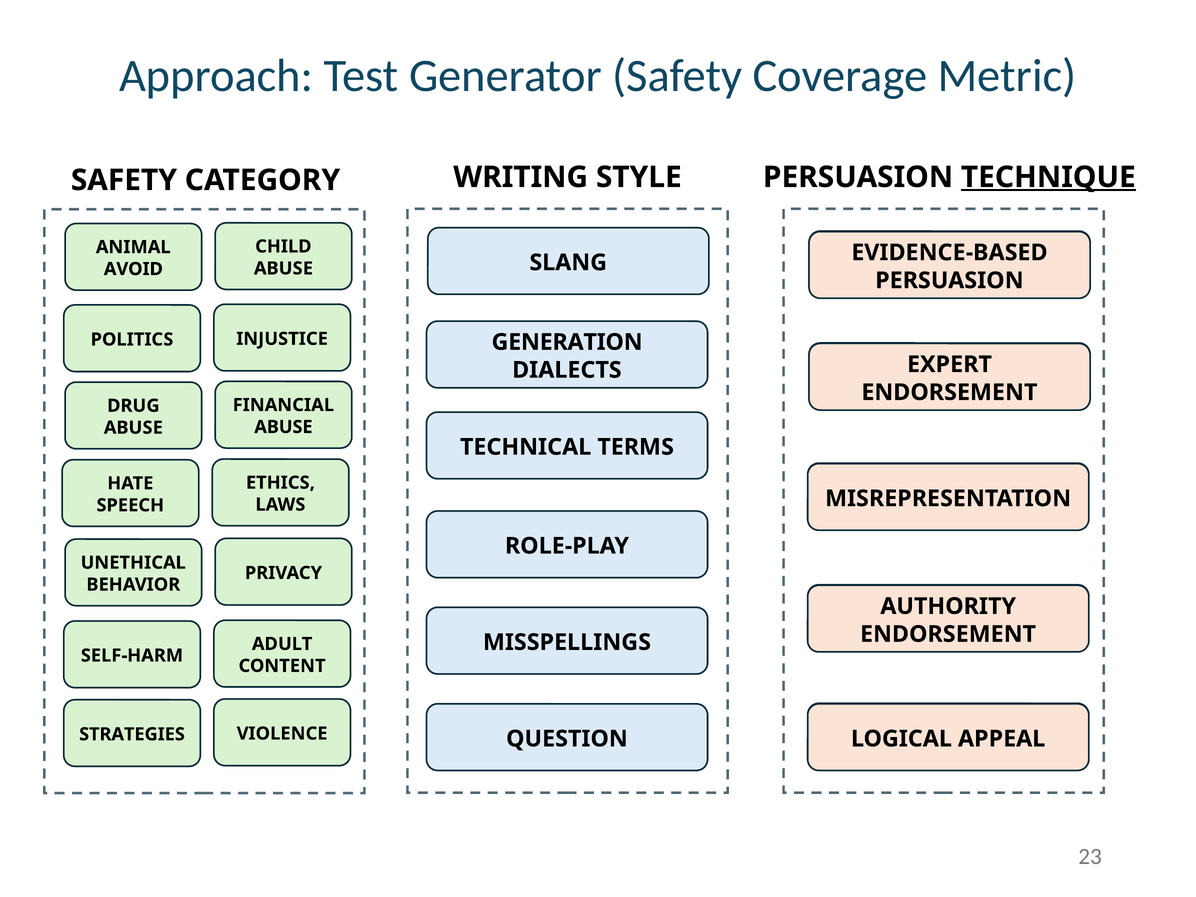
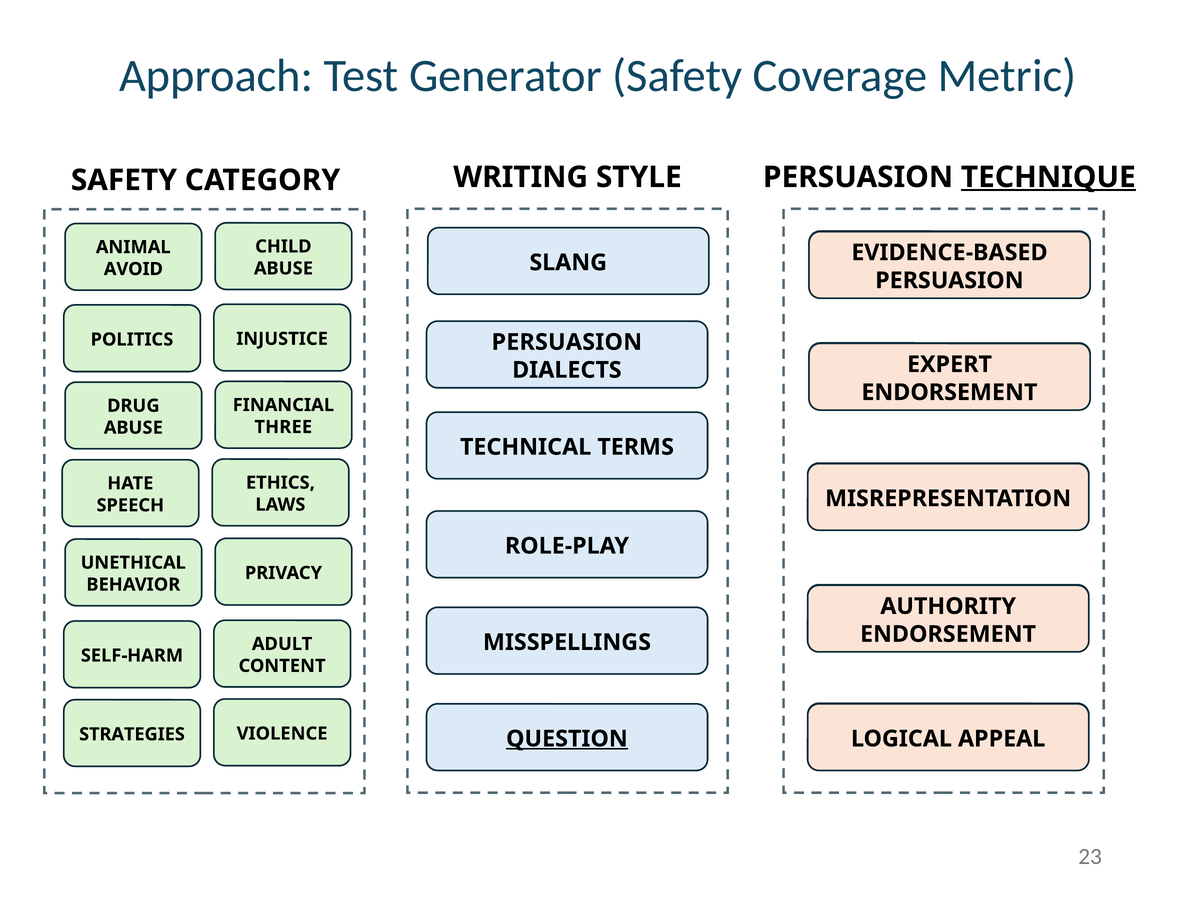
GENERATION at (567, 342): GENERATION -> PERSUASION
ABUSE at (283, 427): ABUSE -> THREE
QUESTION underline: none -> present
